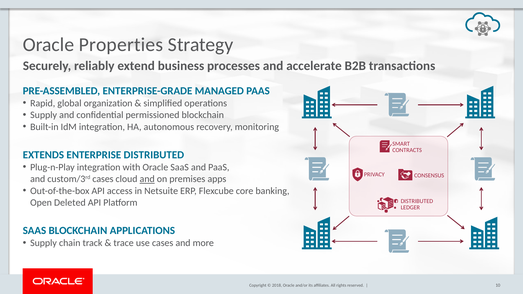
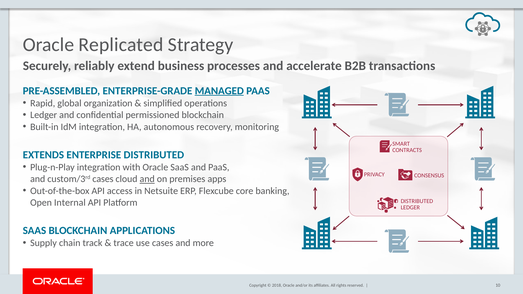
Properties: Properties -> Replicated
MANAGED underline: none -> present
Supply at (44, 115): Supply -> Ledger
Deleted: Deleted -> Internal
